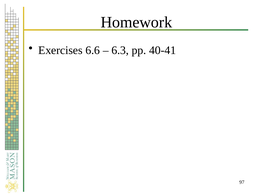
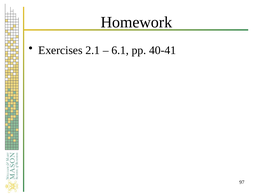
6.6: 6.6 -> 2.1
6.3: 6.3 -> 6.1
